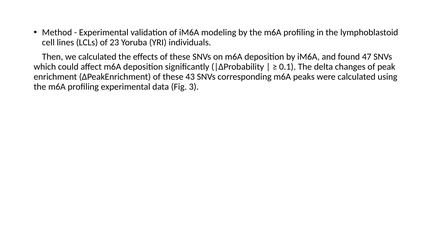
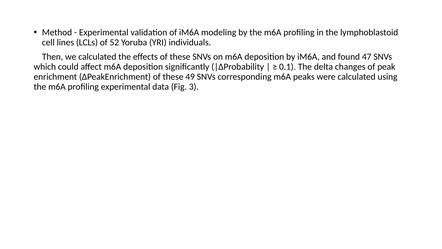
23: 23 -> 52
43: 43 -> 49
